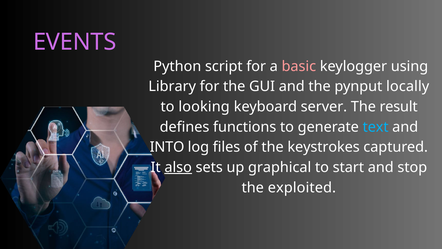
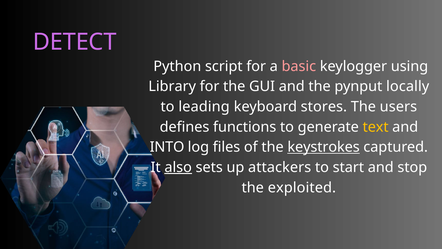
EVENTS: EVENTS -> DETECT
looking: looking -> leading
server: server -> stores
result: result -> users
text colour: light blue -> yellow
keystrokes underline: none -> present
graphical: graphical -> attackers
